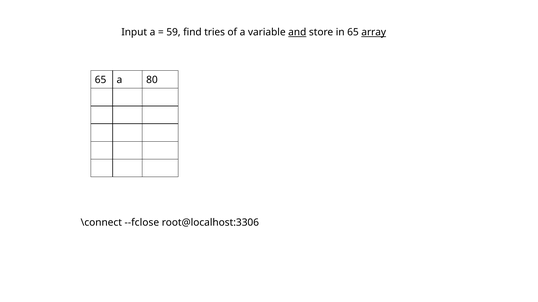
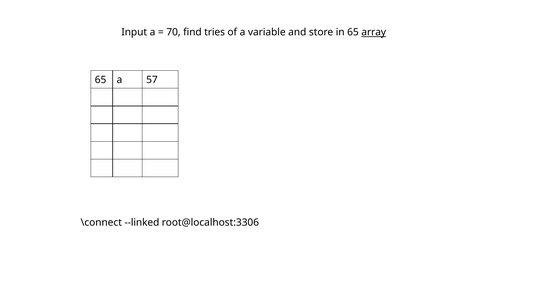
59: 59 -> 70
and underline: present -> none
80: 80 -> 57
--fclose: --fclose -> --linked
